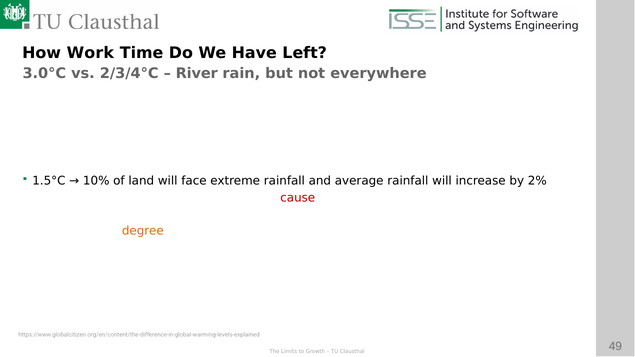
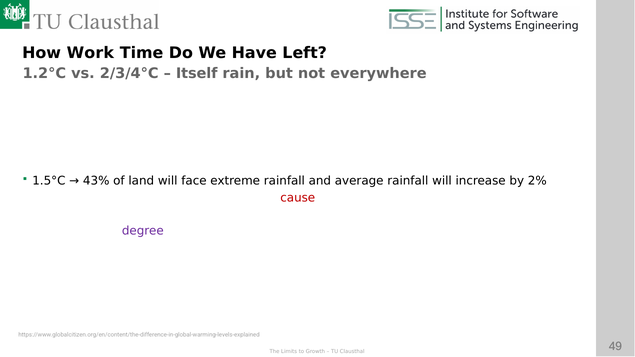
3.0°C: 3.0°C -> 1.2°C
River: River -> Itself
10%: 10% -> 43%
degree colour: orange -> purple
